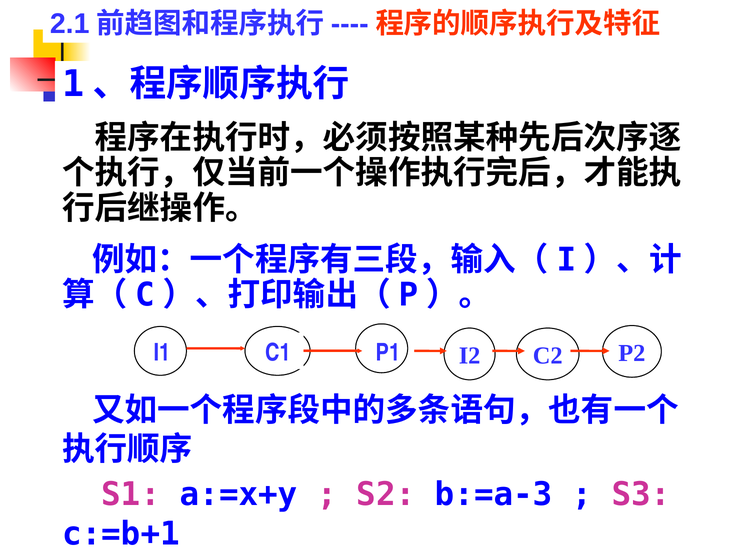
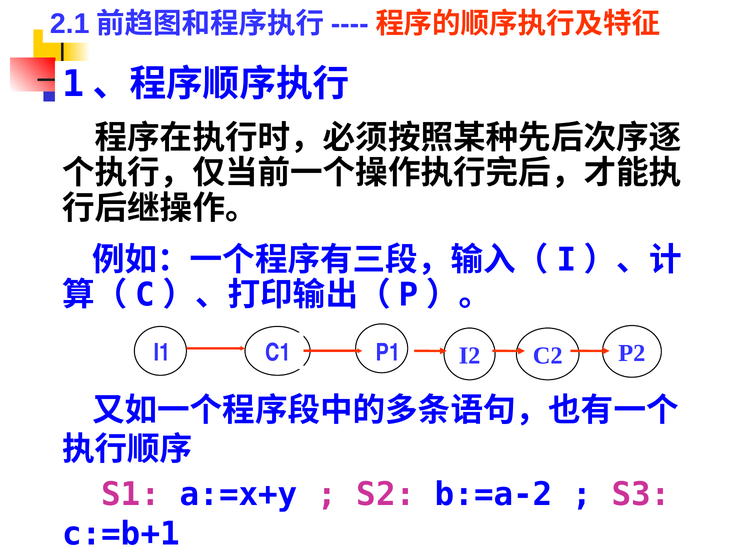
b:=a-3: b:=a-3 -> b:=a-2
